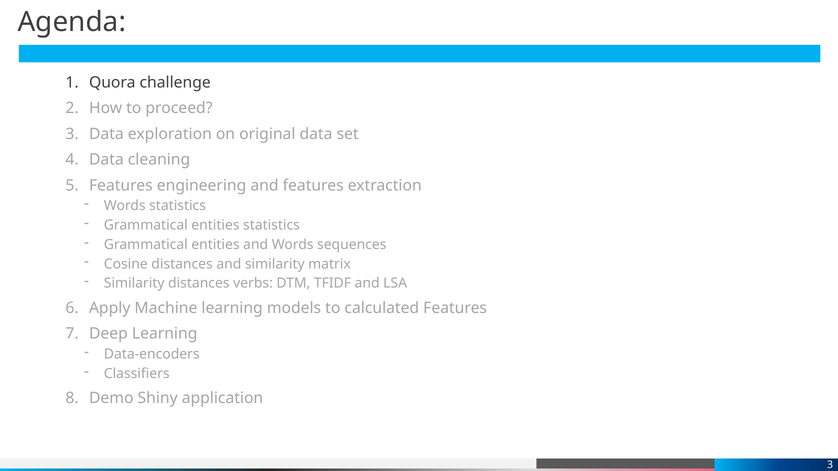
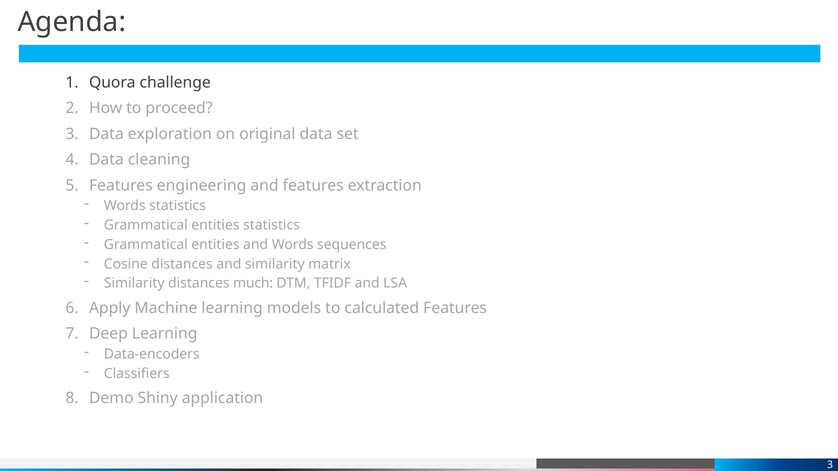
verbs: verbs -> much
